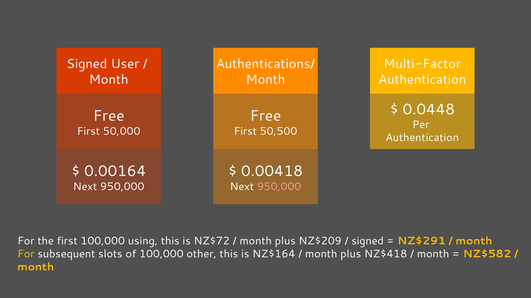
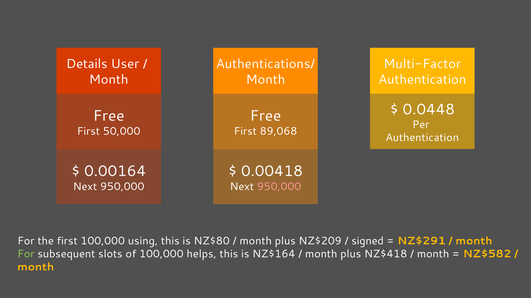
Signed at (87, 64): Signed -> Details
50,500: 50,500 -> 89,068
NZ$72: NZ$72 -> NZ$80
For at (26, 254) colour: yellow -> light green
other: other -> helps
